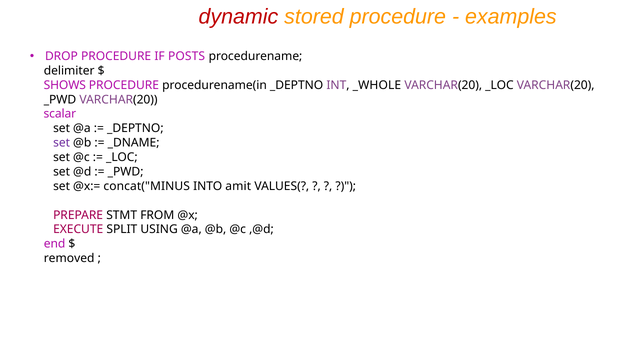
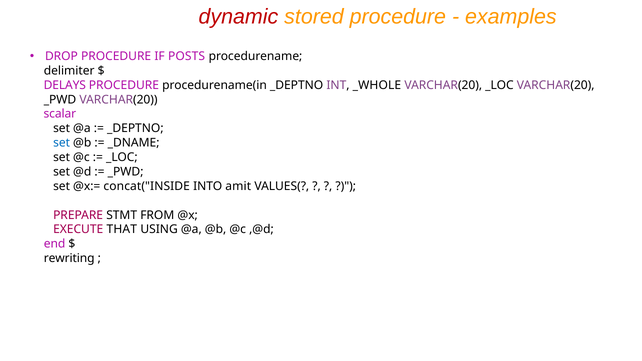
SHOWS: SHOWS -> DELAYS
set at (62, 143) colour: purple -> blue
concat("MINUS: concat("MINUS -> concat("INSIDE
SPLIT: SPLIT -> THAT
removed: removed -> rewriting
